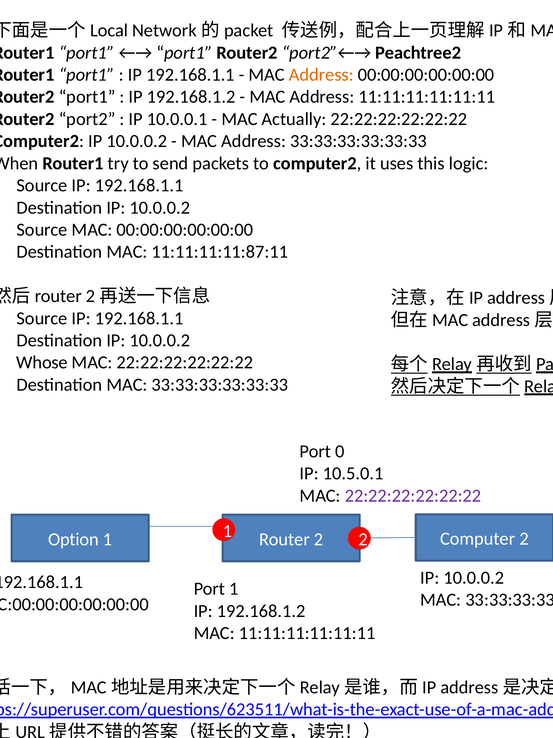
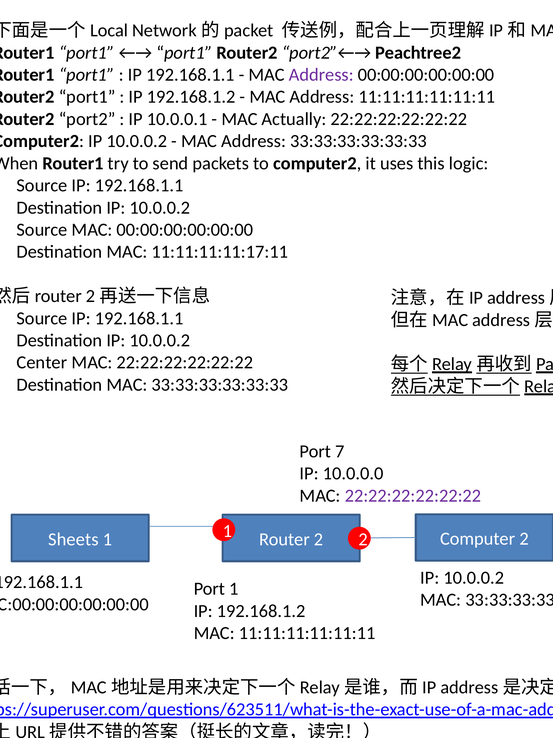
Address at (321, 75) colour: orange -> purple
11:11:11:11:87:11: 11:11:11:11:87:11 -> 11:11:11:11:17:11
Whose: Whose -> Center
0: 0 -> 7
10.5.0.1: 10.5.0.1 -> 10.0.0.0
Option: Option -> Sheets
